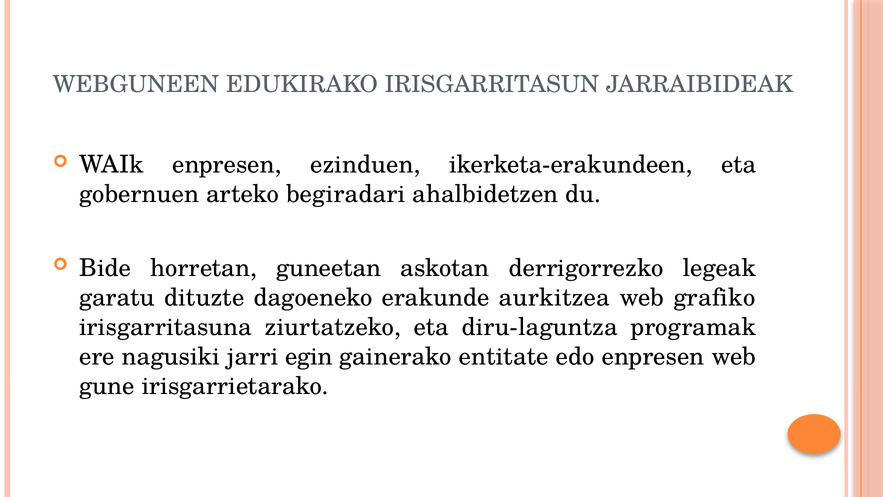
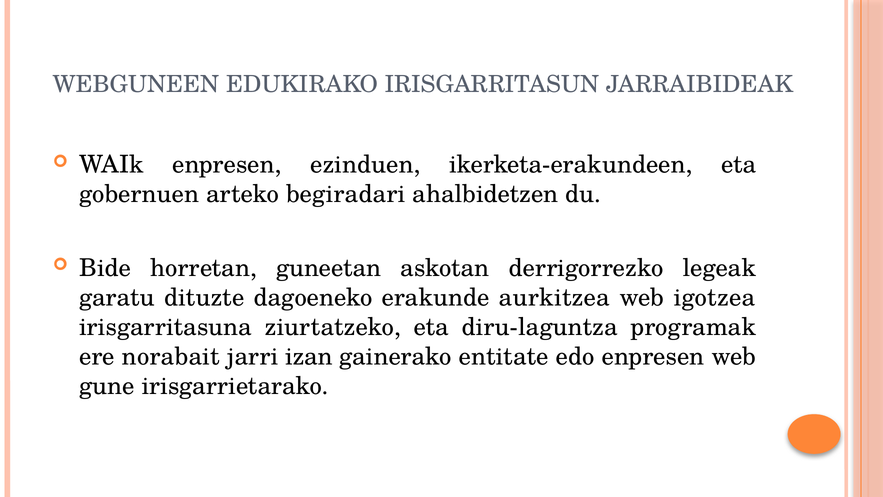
grafiko: grafiko -> igotzea
nagusiki: nagusiki -> norabait
egin: egin -> izan
